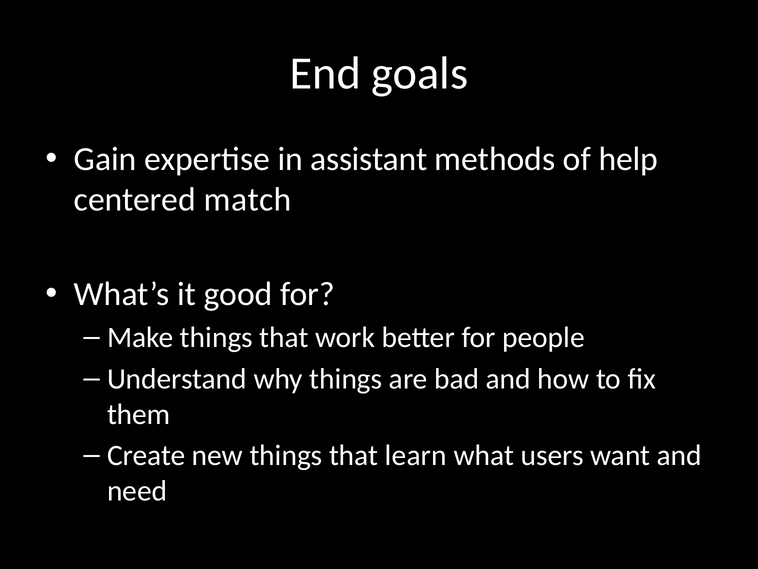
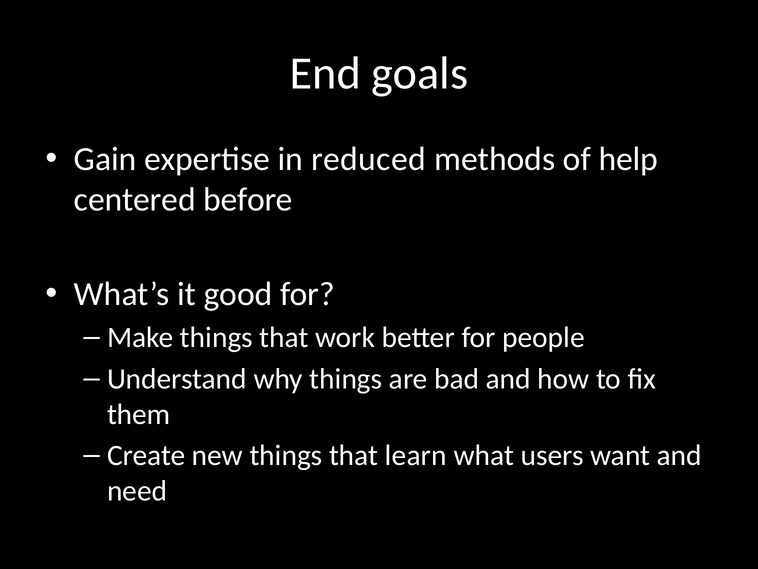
assistant: assistant -> reduced
match: match -> before
